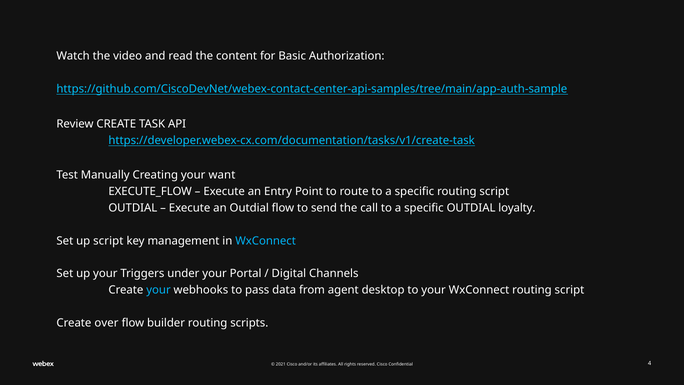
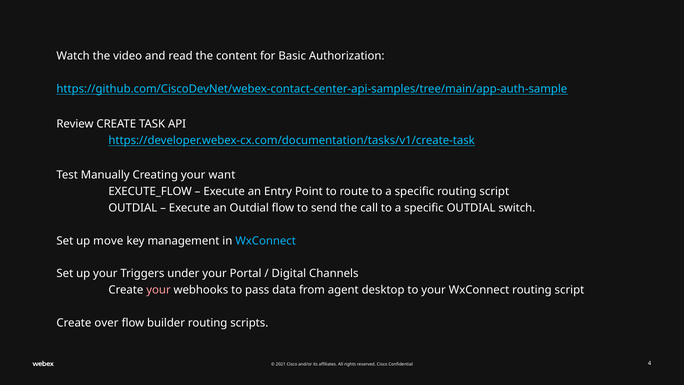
loyalty: loyalty -> switch
up script: script -> move
your at (159, 290) colour: light blue -> pink
